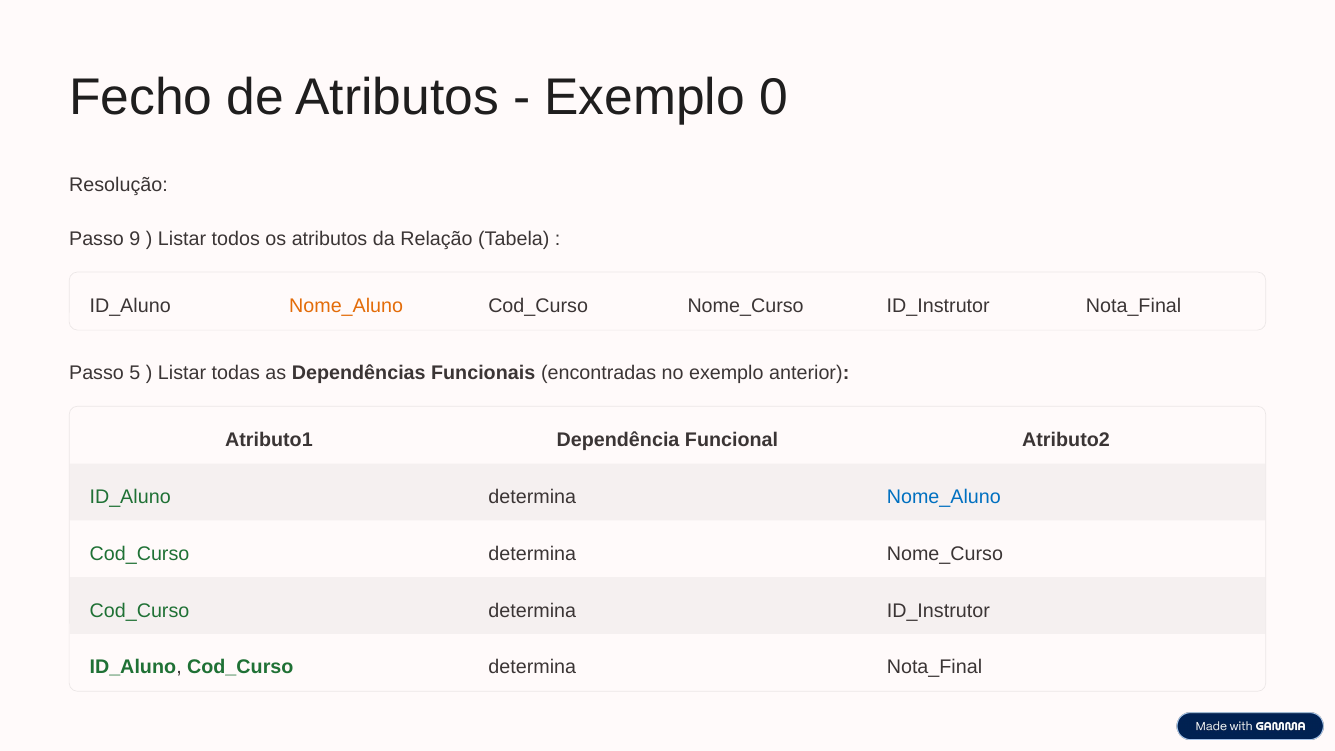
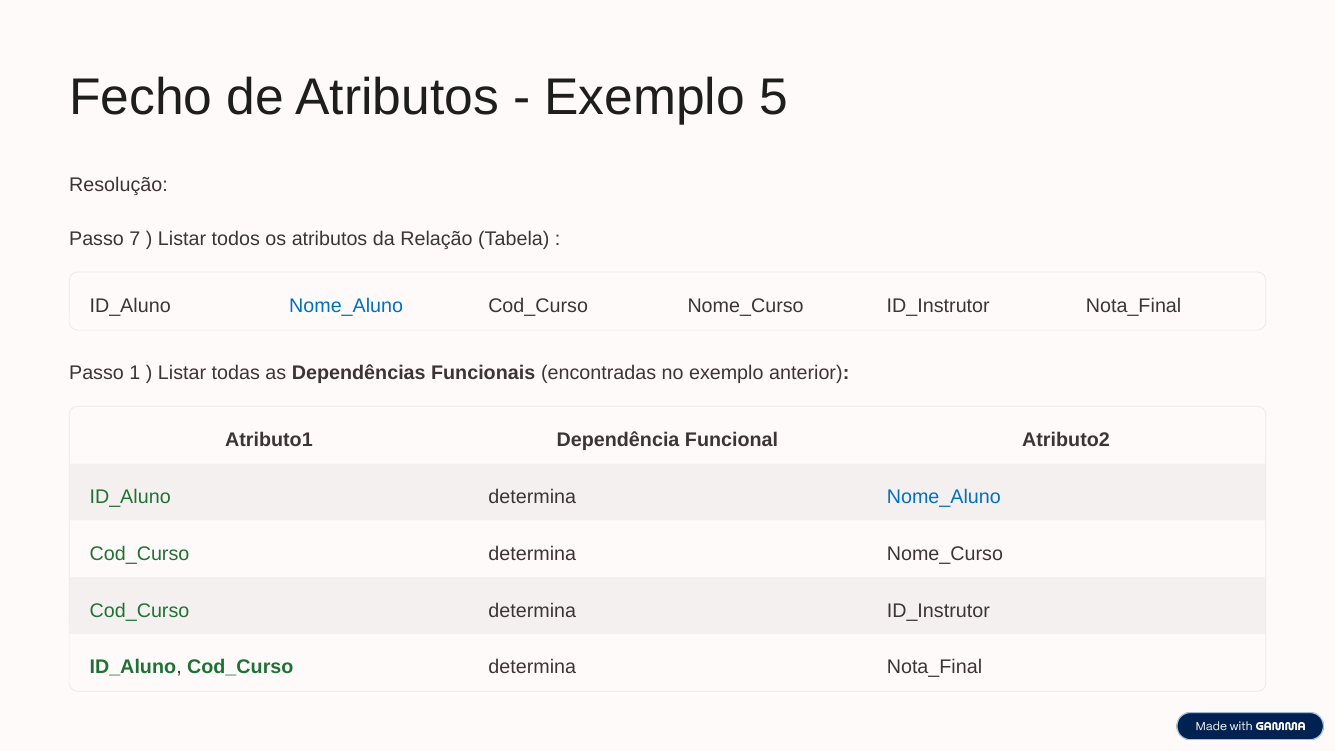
0: 0 -> 5
9: 9 -> 7
Nome_Aluno at (346, 306) colour: orange -> blue
5: 5 -> 1
